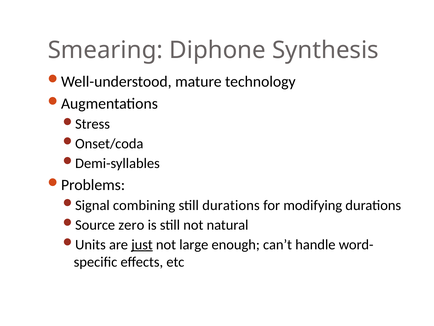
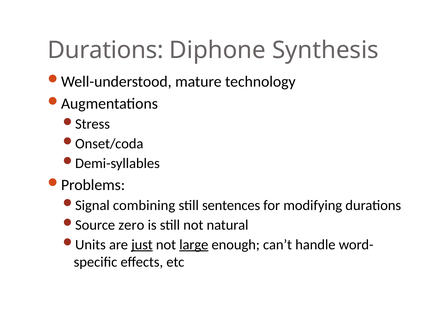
Smearing at (105, 50): Smearing -> Durations
still durations: durations -> sentences
large underline: none -> present
